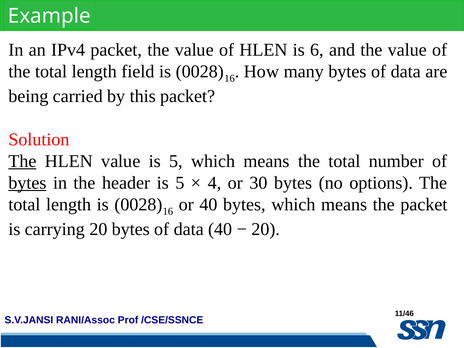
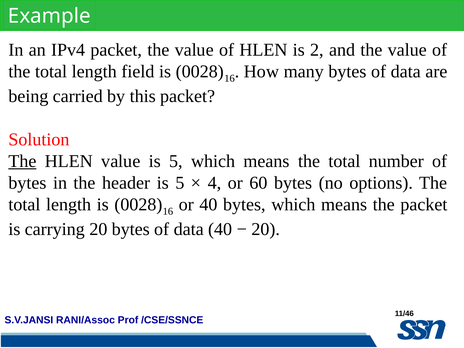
6: 6 -> 2
bytes at (27, 183) underline: present -> none
30: 30 -> 60
